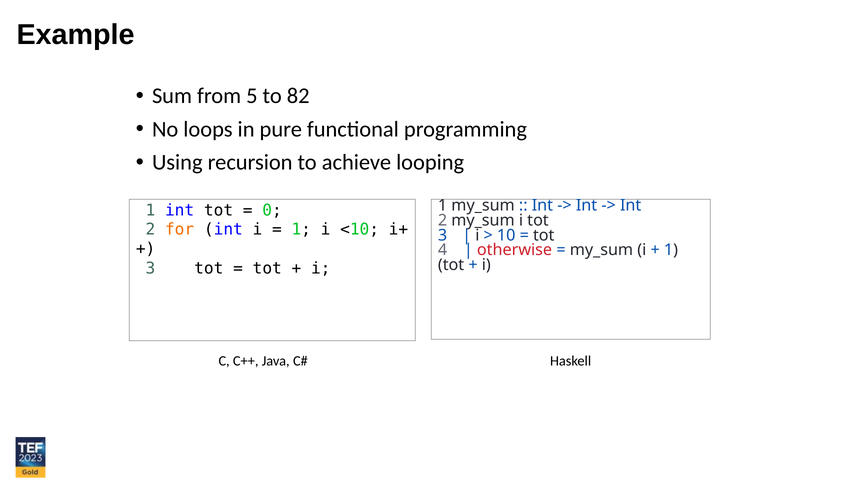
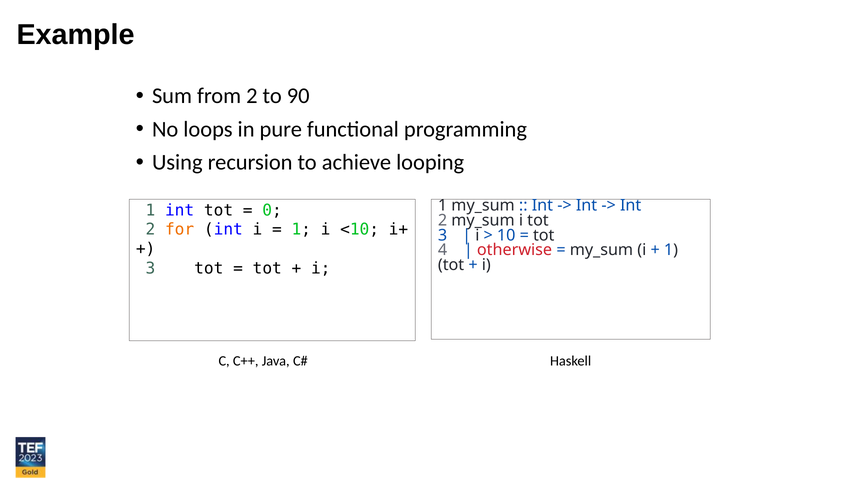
from 5: 5 -> 2
82: 82 -> 90
